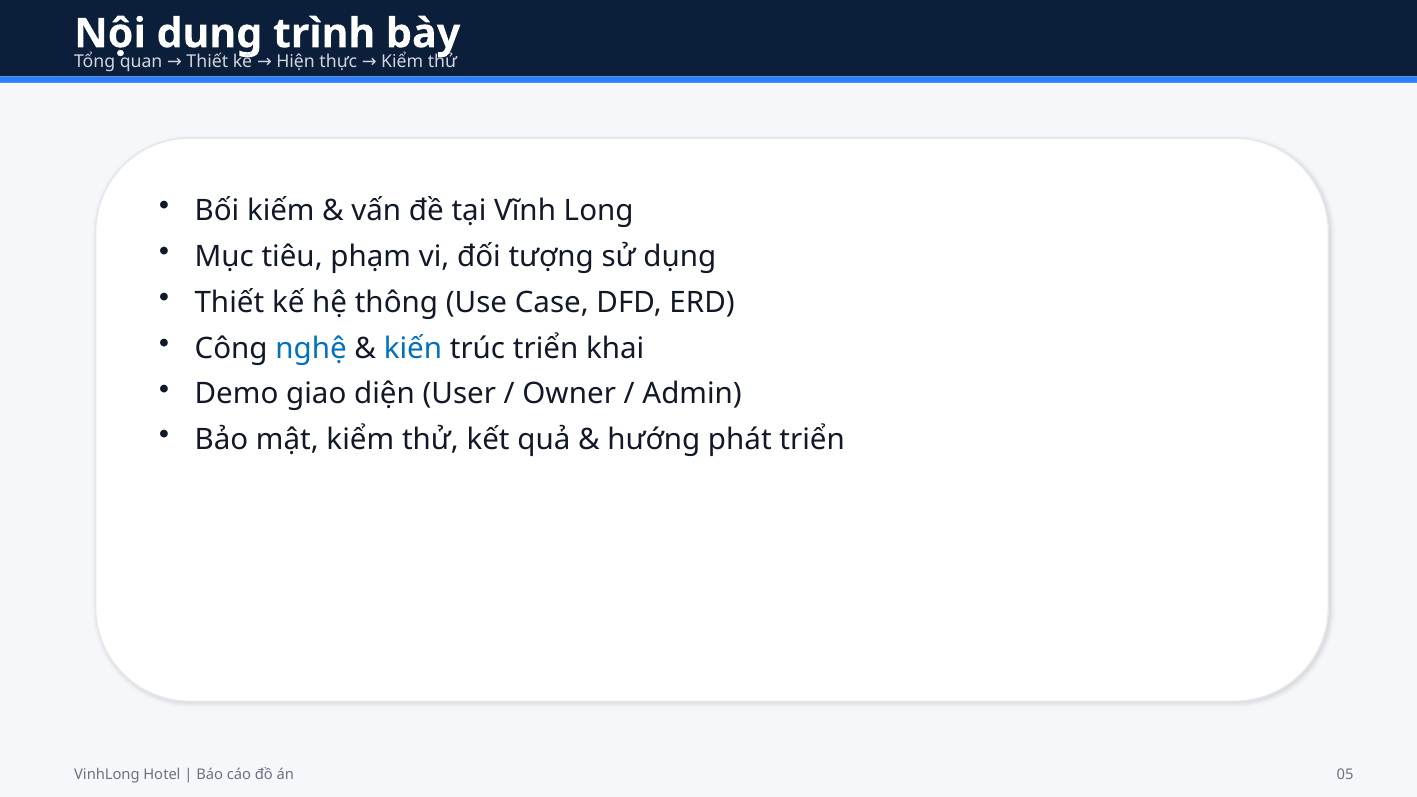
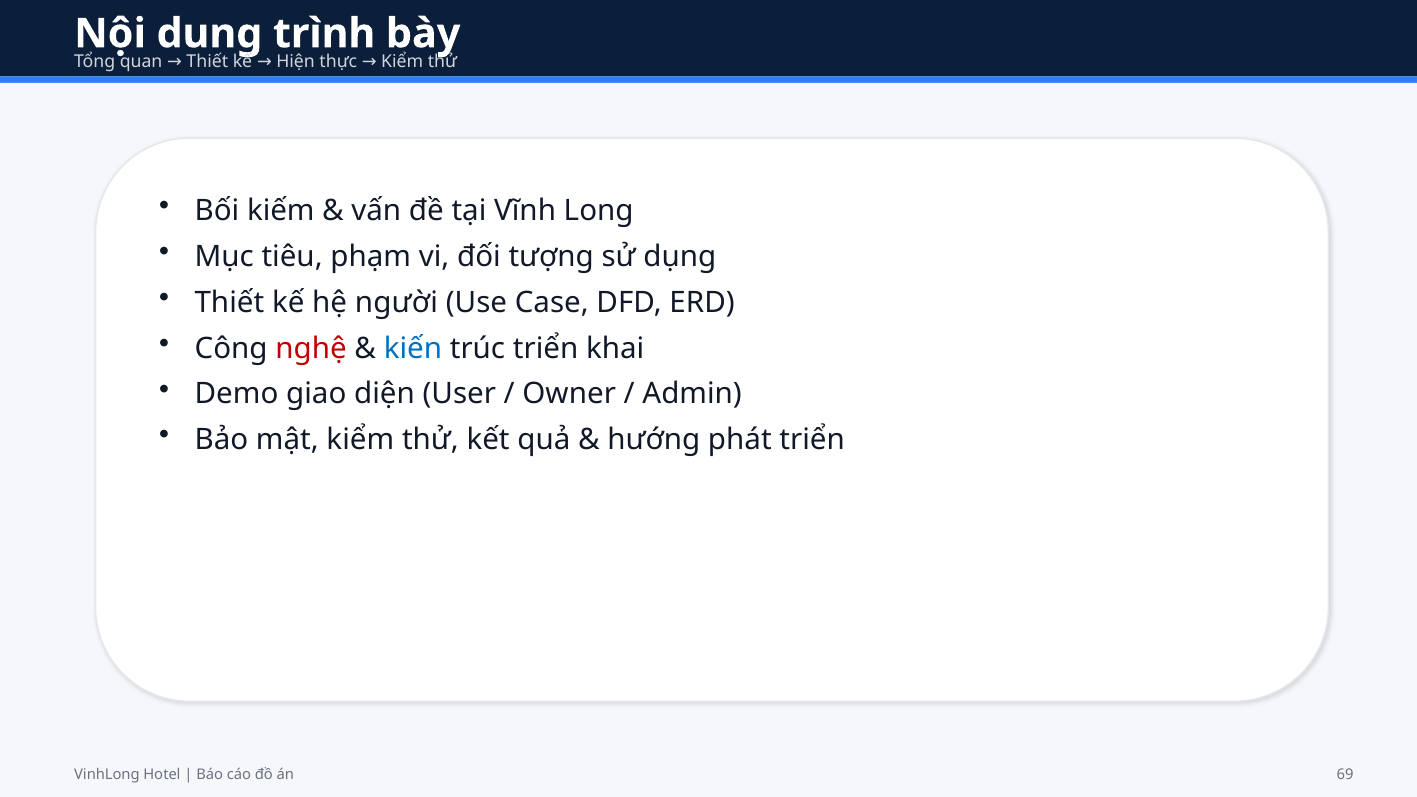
thông: thông -> người
nghệ colour: blue -> red
05: 05 -> 69
